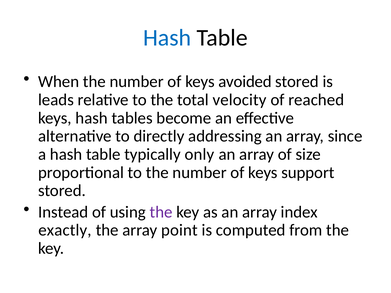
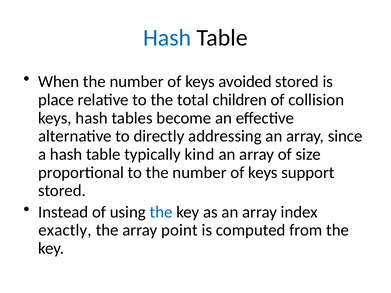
leads: leads -> place
velocity: velocity -> children
reached: reached -> collision
only: only -> kind
the at (161, 212) colour: purple -> blue
